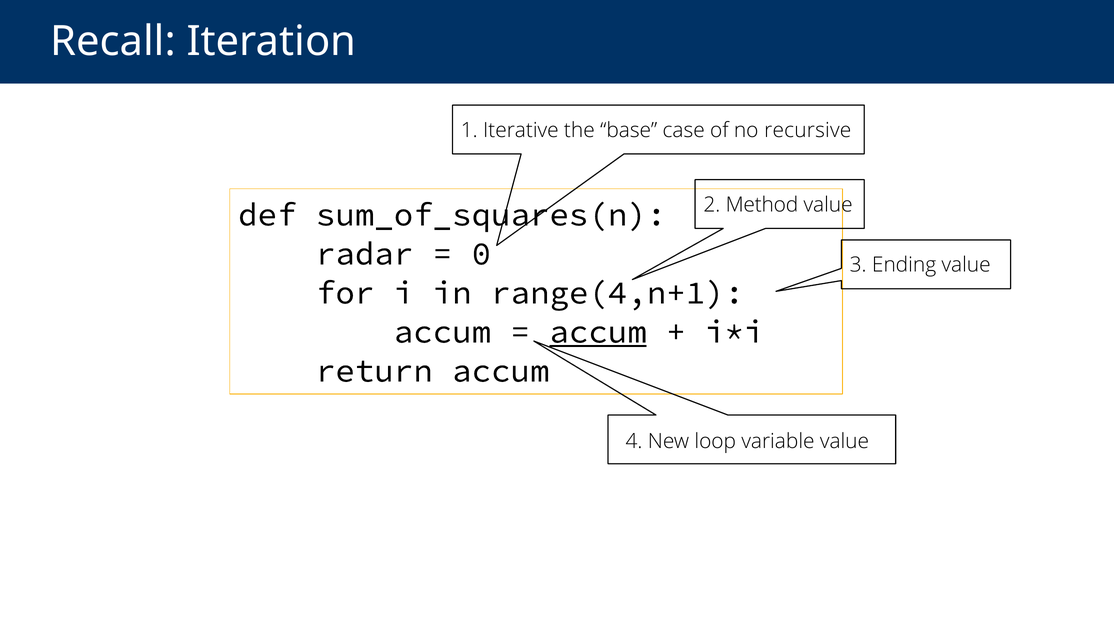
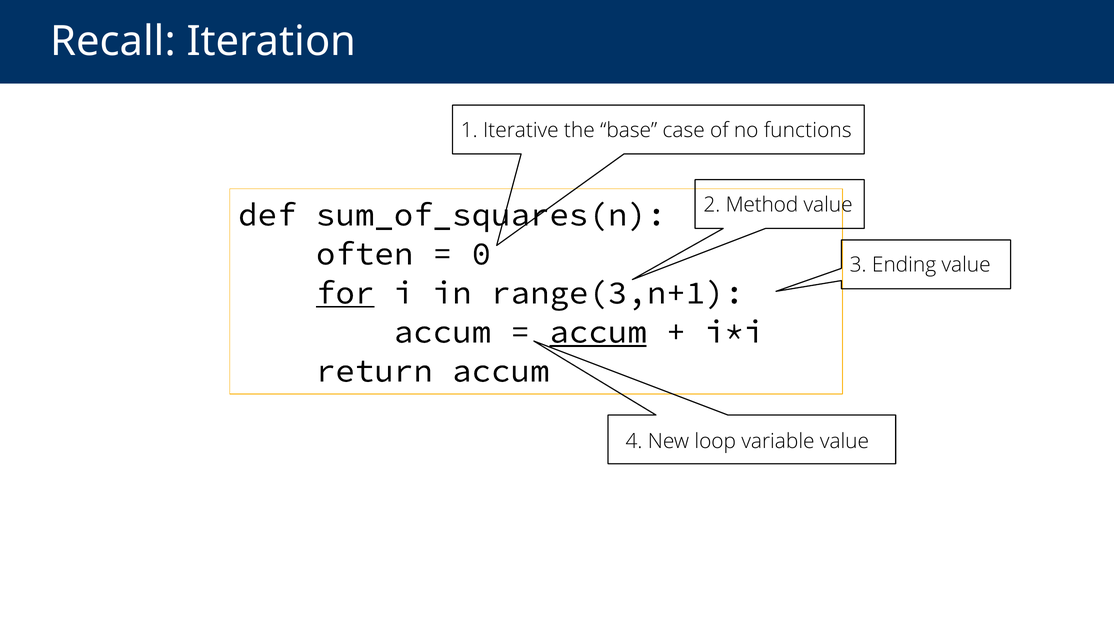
recursive: recursive -> functions
radar: radar -> often
for underline: none -> present
range(4,n+1: range(4,n+1 -> range(3,n+1
